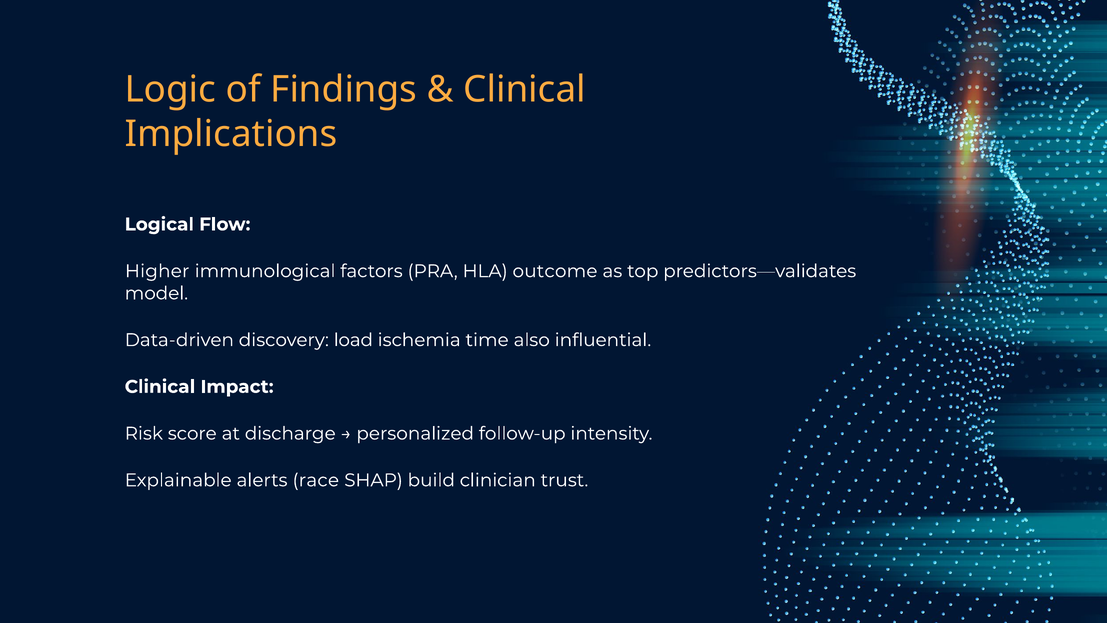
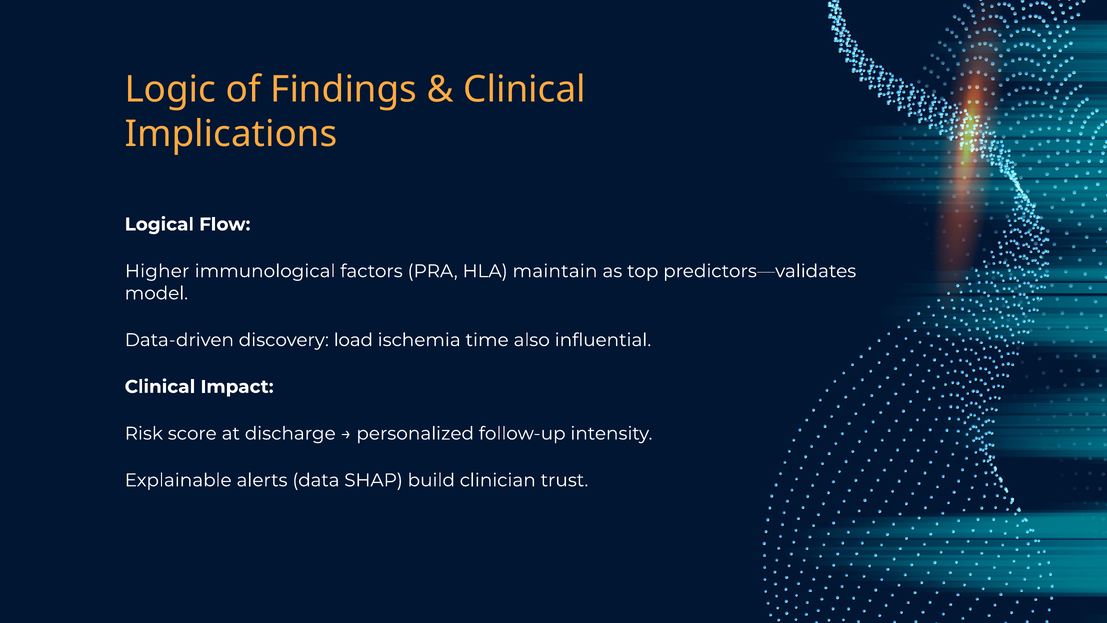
outcome: outcome -> maintain
race: race -> data
